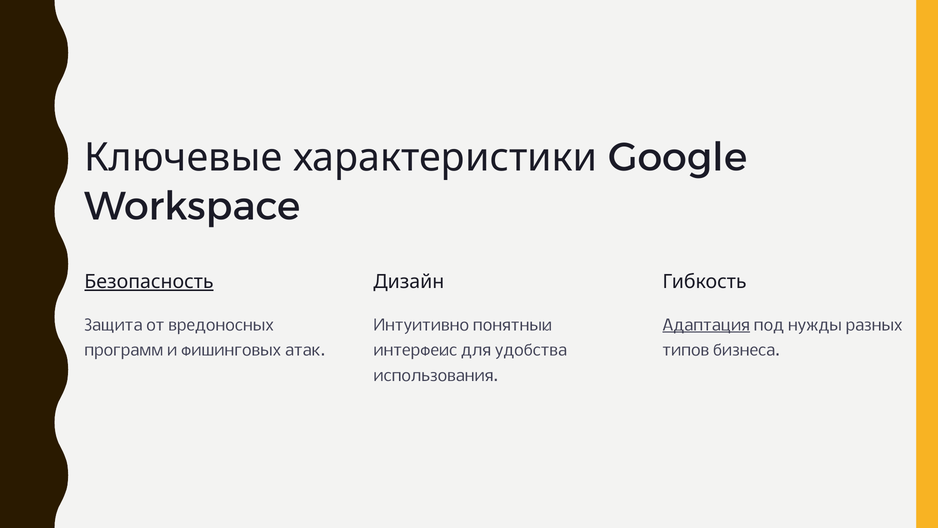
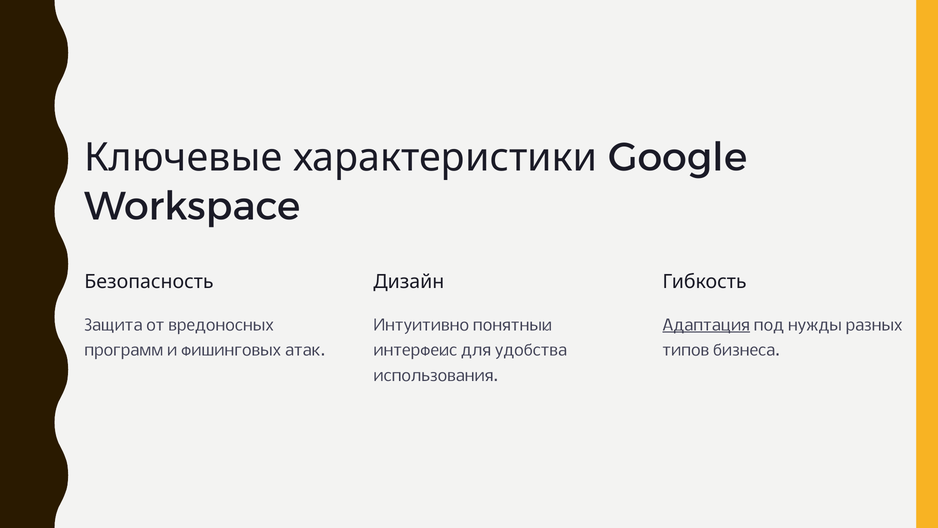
Безопасность underline: present -> none
